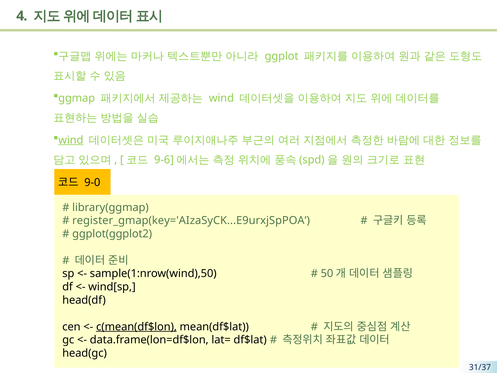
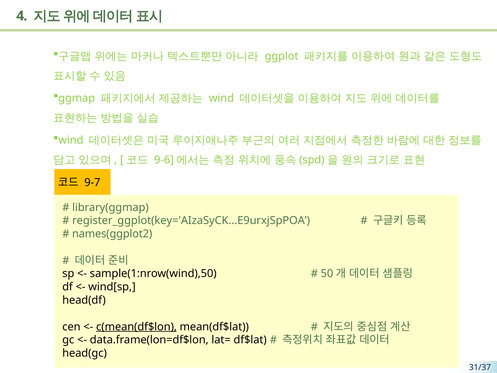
wind at (71, 140) underline: present -> none
9-0: 9-0 -> 9-7
register_gmap(key='AIzaSyCK...E9urxjSpPOA: register_gmap(key='AIzaSyCK...E9urxjSpPOA -> register_ggplot(key='AIzaSyCK...E9urxjSpPOA
ggplot(ggplot2: ggplot(ggplot2 -> names(ggplot2
